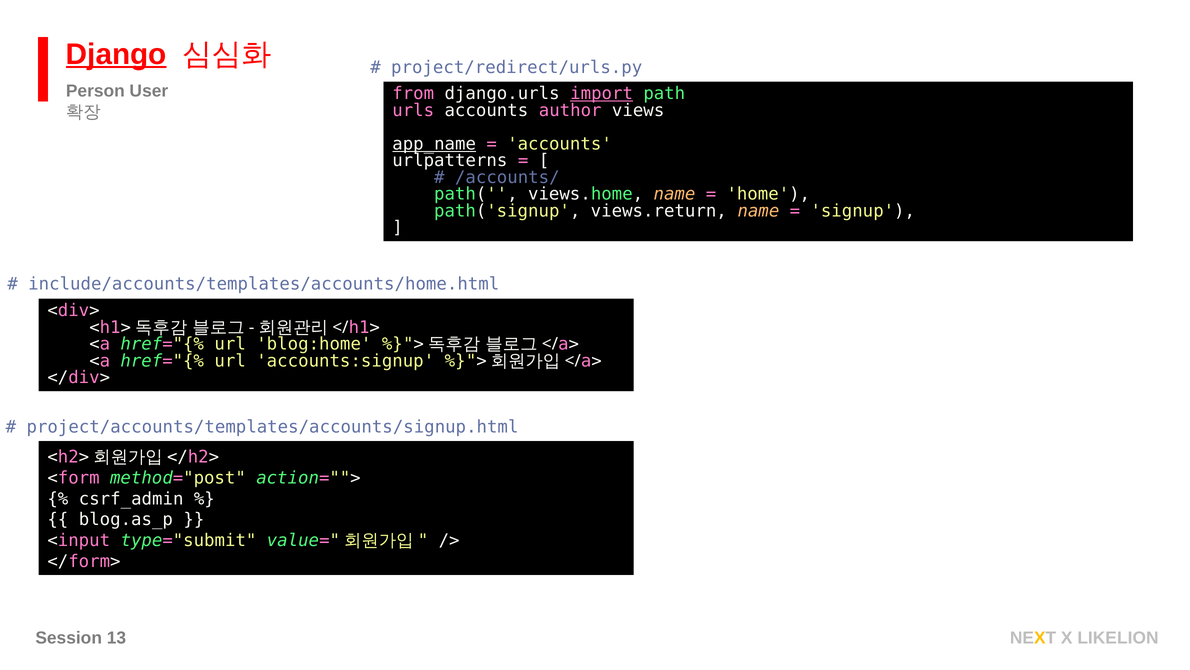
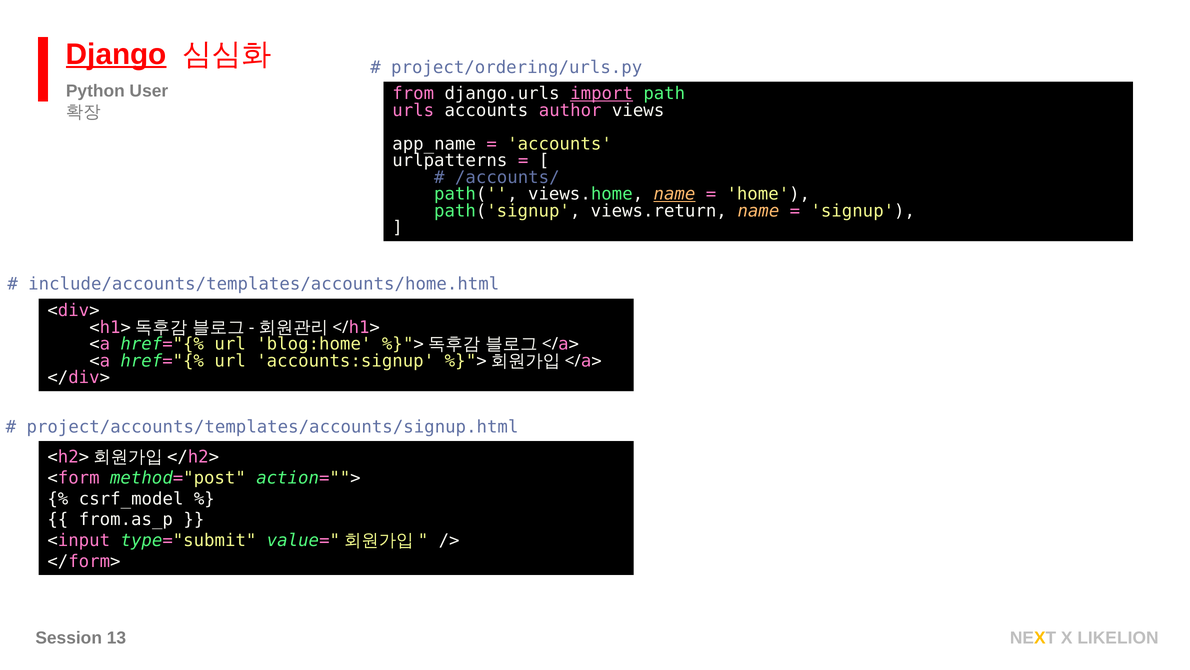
project/redirect/urls.py: project/redirect/urls.py -> project/ordering/urls.py
Person: Person -> Python
app_name underline: present -> none
name at (674, 194) underline: none -> present
csrf_admin: csrf_admin -> csrf_model
blog.as_p: blog.as_p -> from.as_p
